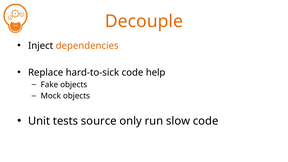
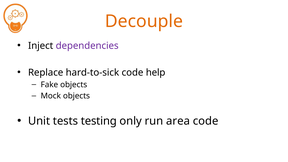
dependencies colour: orange -> purple
source: source -> testing
slow: slow -> area
